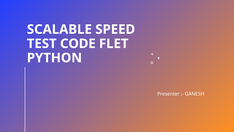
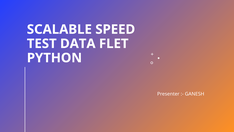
CODE: CODE -> DATA
